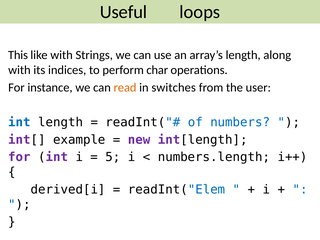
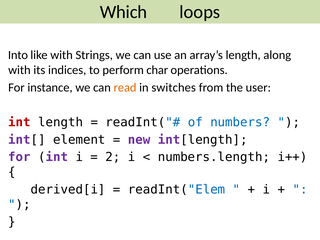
Useful: Useful -> Which
This: This -> Into
int at (19, 122) colour: blue -> red
example: example -> element
5: 5 -> 2
